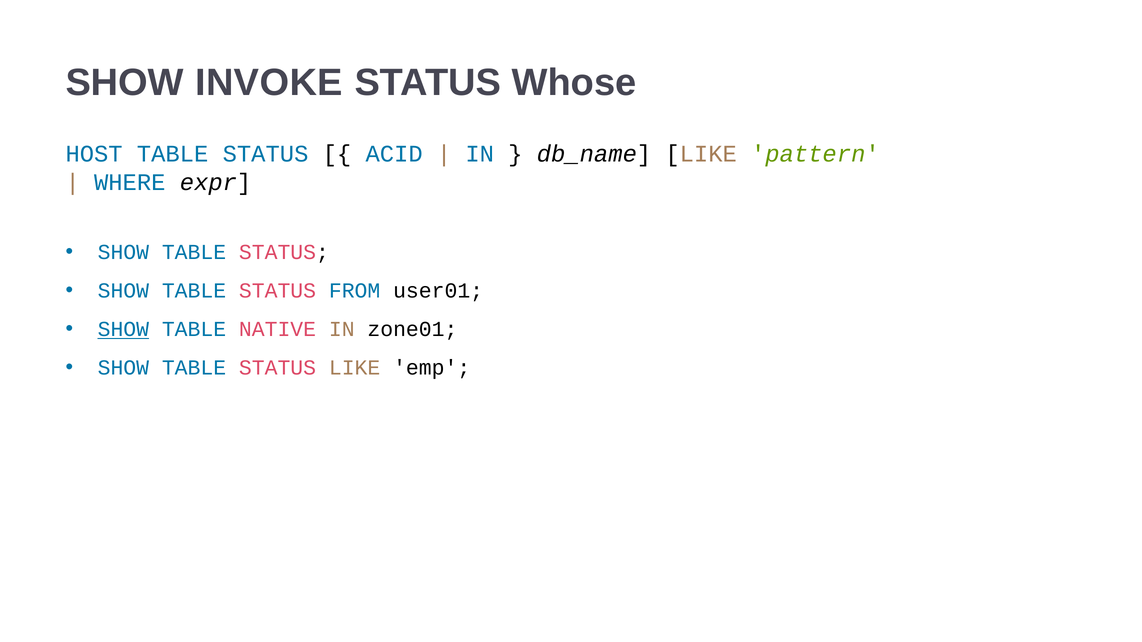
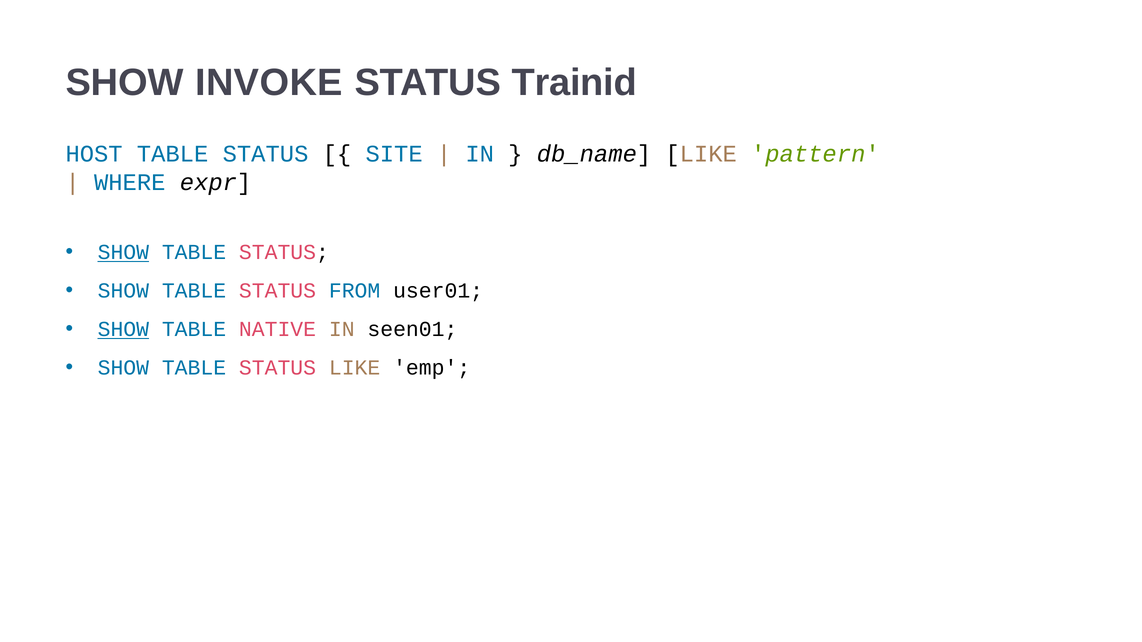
Whose: Whose -> Trainid
ACID: ACID -> SITE
SHOW at (123, 252) underline: none -> present
zone01: zone01 -> seen01
